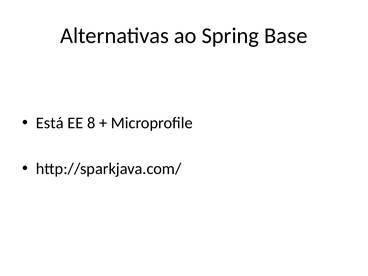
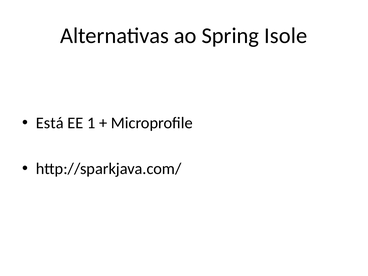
Base: Base -> Isole
8: 8 -> 1
